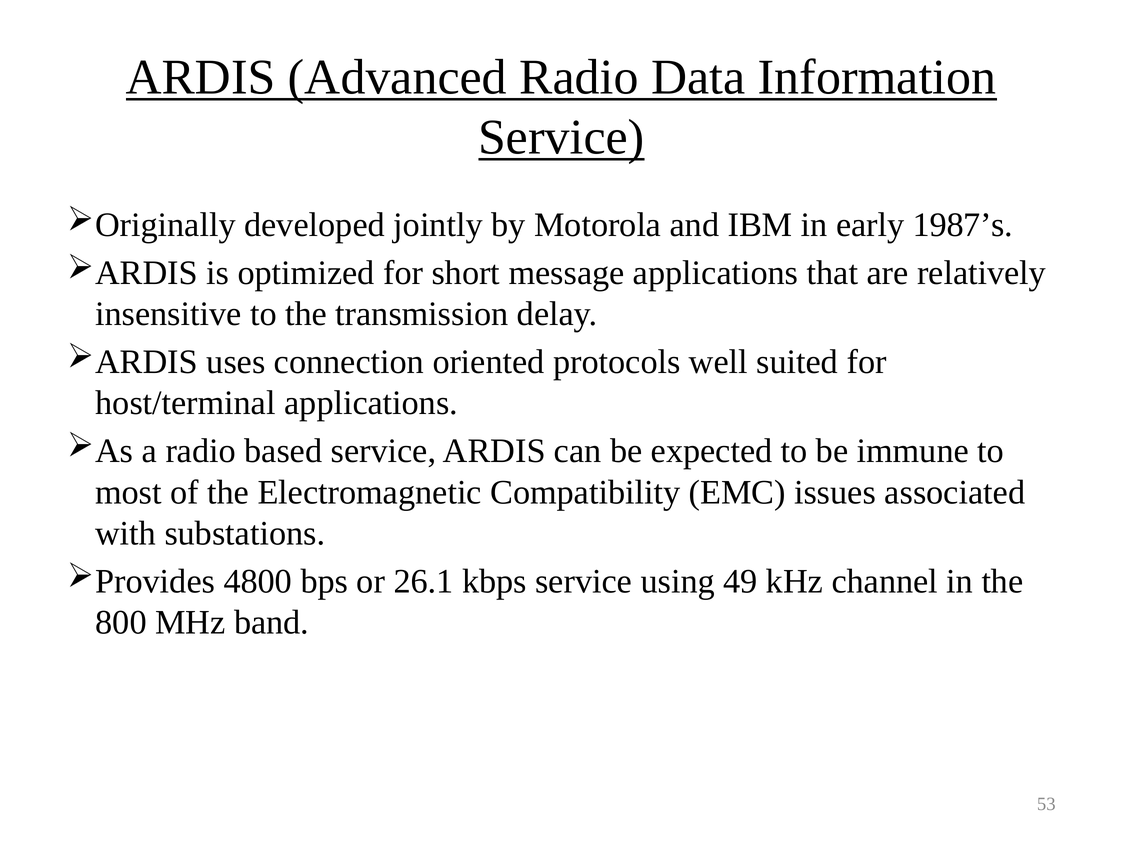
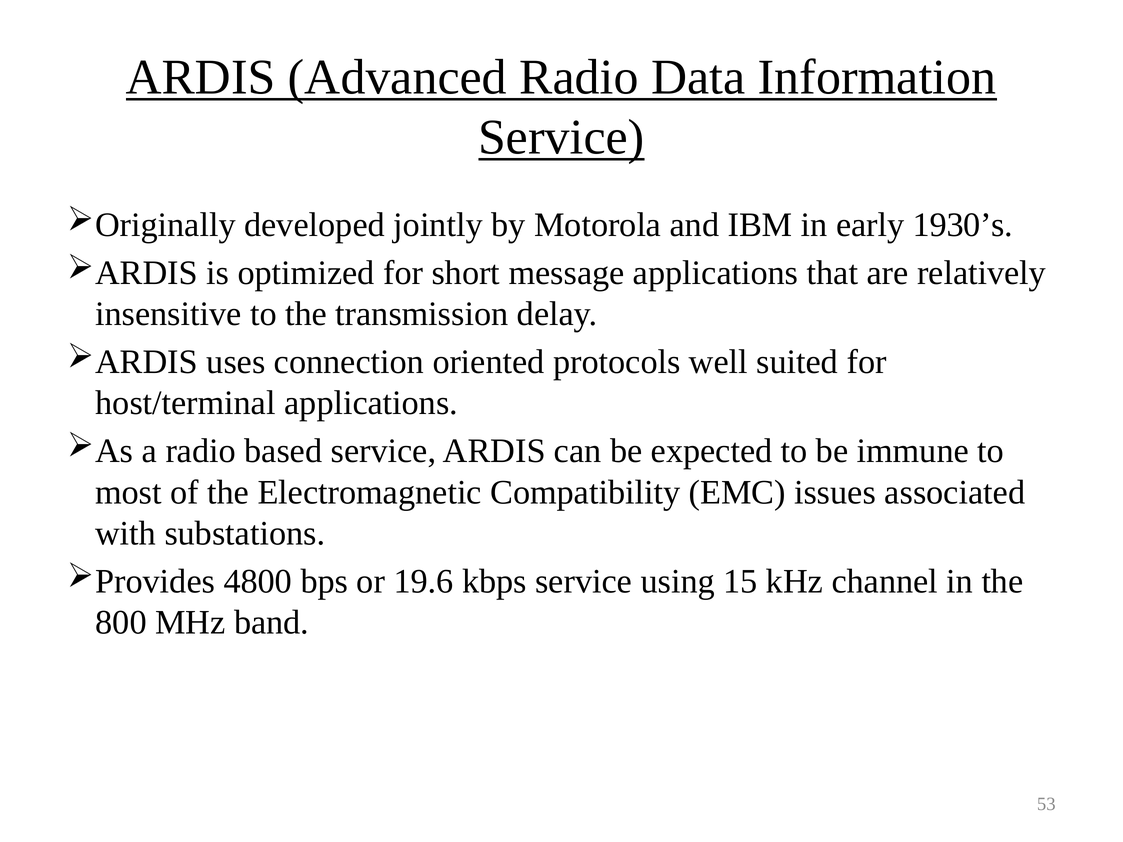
1987’s: 1987’s -> 1930’s
26.1: 26.1 -> 19.6
49: 49 -> 15
